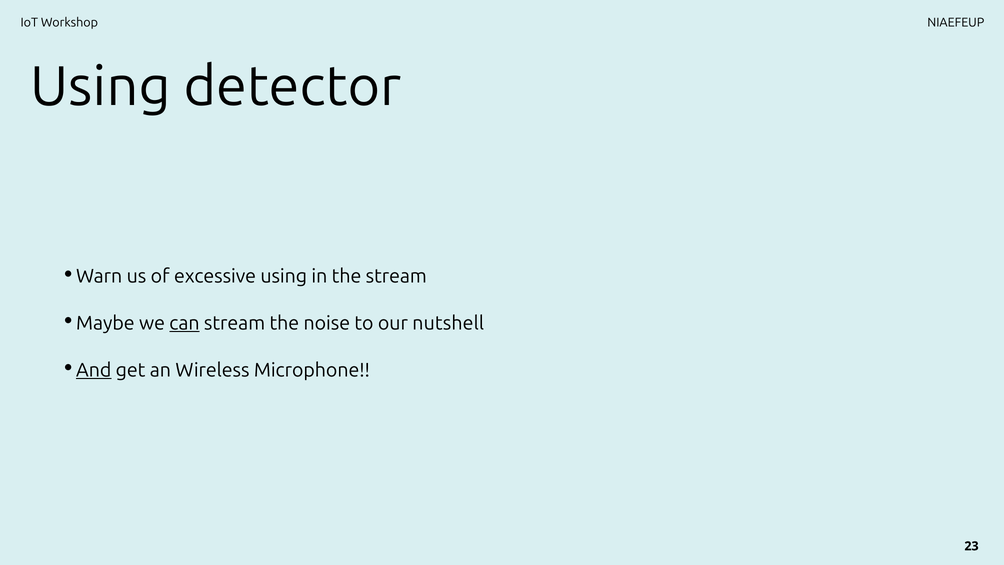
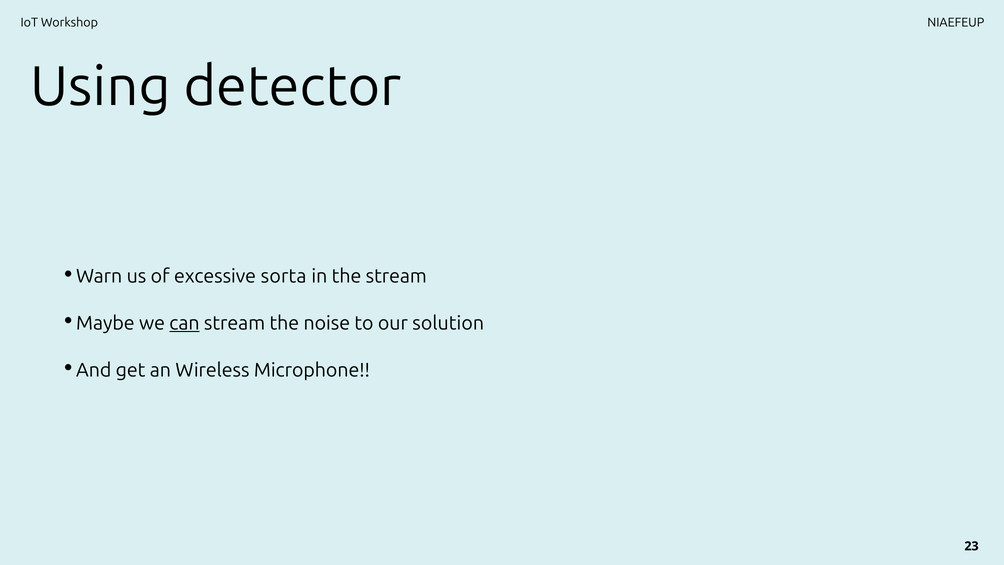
excessive using: using -> sorta
nutshell: nutshell -> solution
And underline: present -> none
